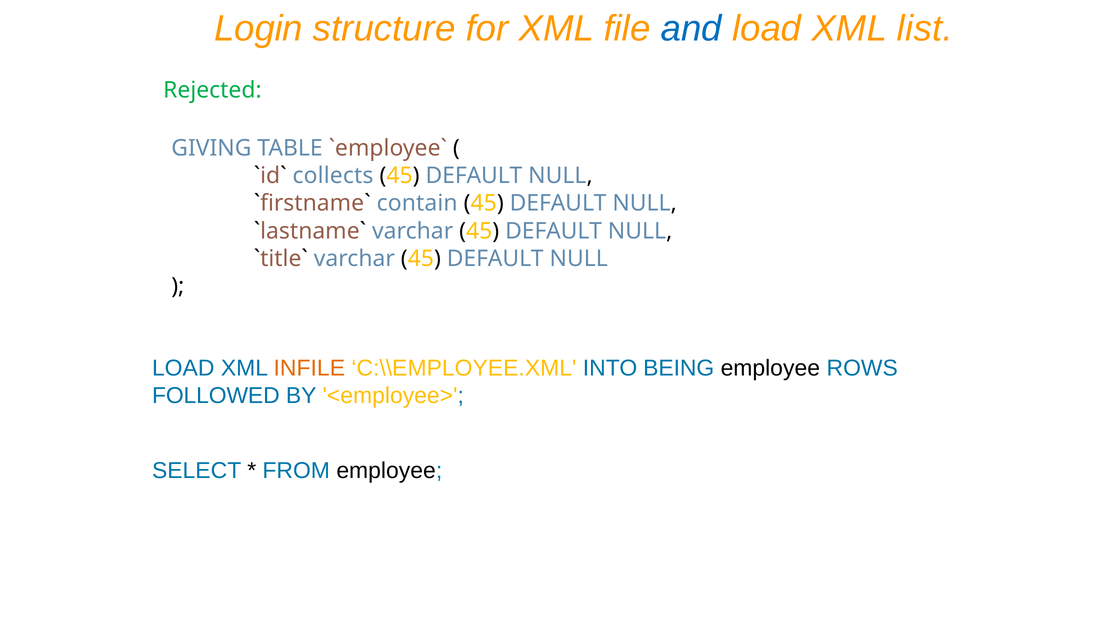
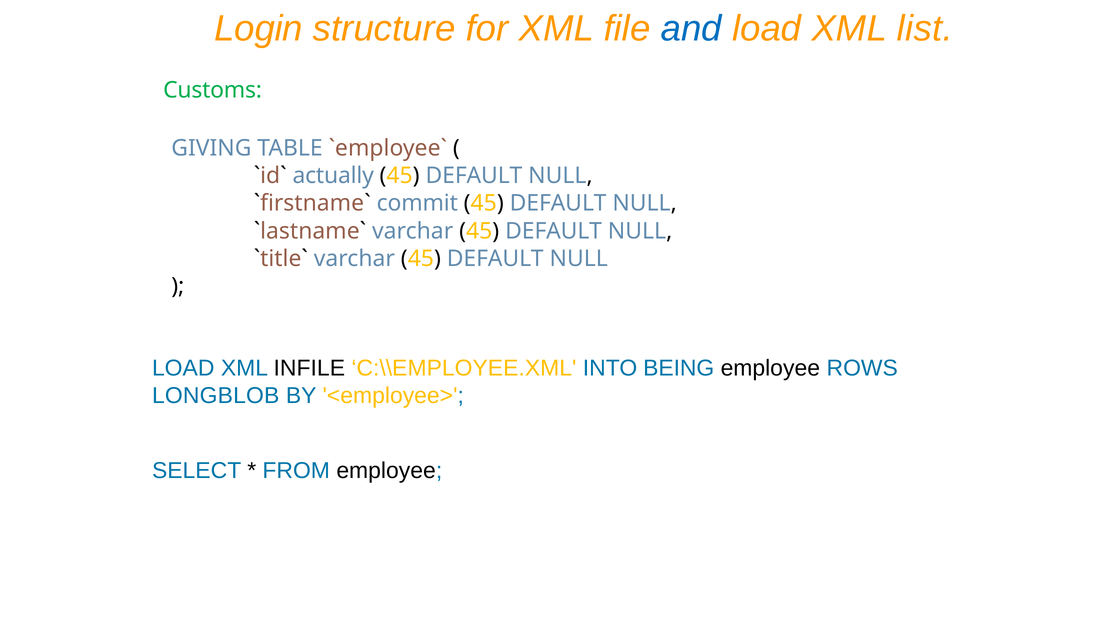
Rejected: Rejected -> Customs
collects: collects -> actually
contain: contain -> commit
INFILE colour: orange -> black
FOLLOWED: FOLLOWED -> LONGBLOB
